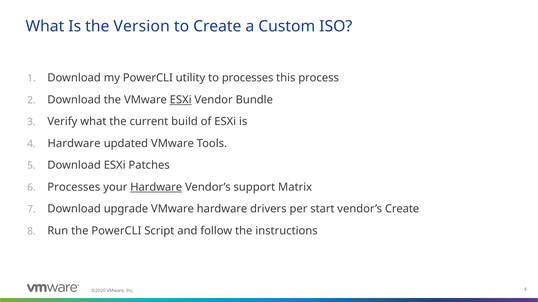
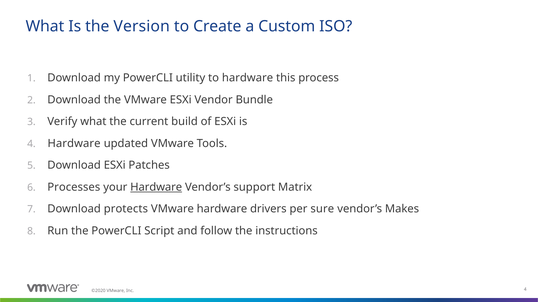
to processes: processes -> hardware
ESXi at (181, 100) underline: present -> none
upgrade: upgrade -> protects
start: start -> sure
vendor’s Create: Create -> Makes
